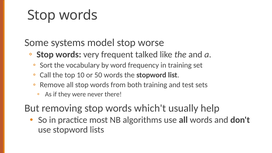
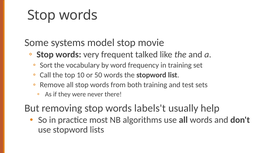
worse: worse -> movie
which't: which't -> labels't
